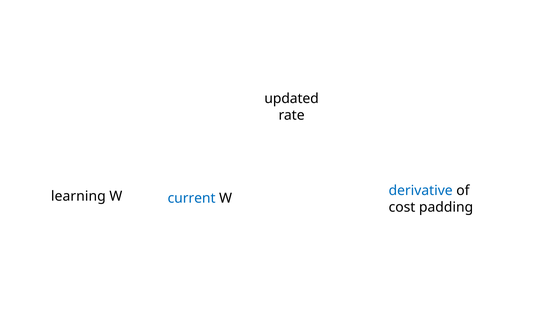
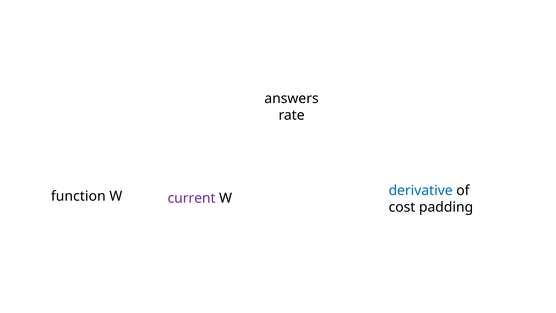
updated: updated -> answers
learning: learning -> function
current colour: blue -> purple
